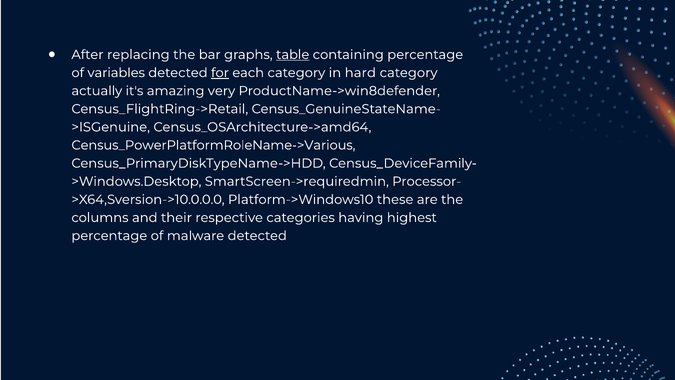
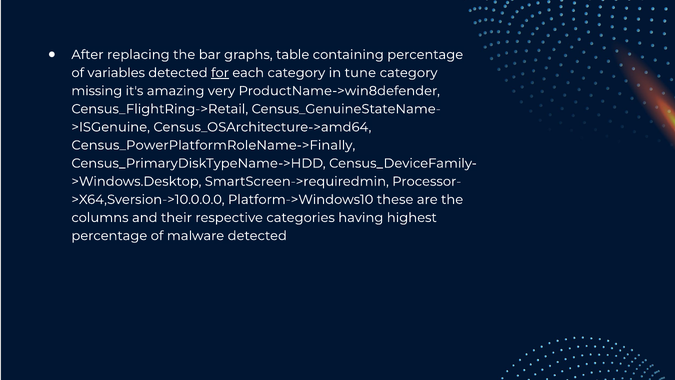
table underline: present -> none
hard: hard -> tune
actually: actually -> missing
Census_PowerPlatformRoleName->Various: Census_PowerPlatformRoleName->Various -> Census_PowerPlatformRoleName->Finally
